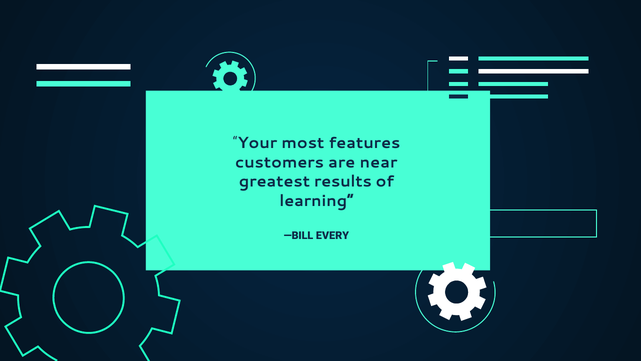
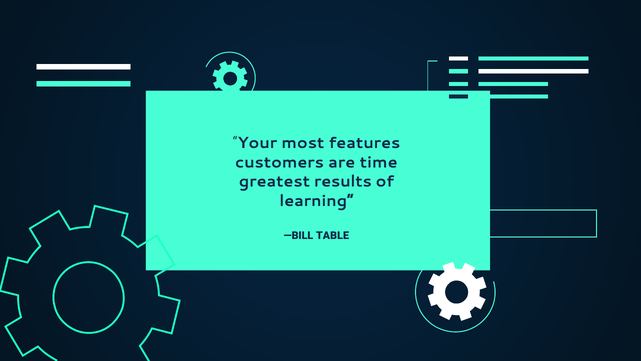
near: near -> time
EVERY: EVERY -> TABLE
